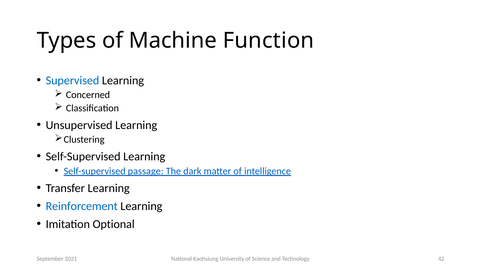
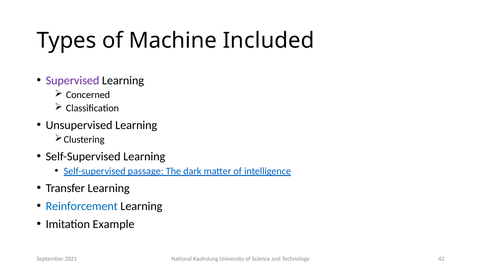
Function: Function -> Included
Supervised colour: blue -> purple
Optional: Optional -> Example
